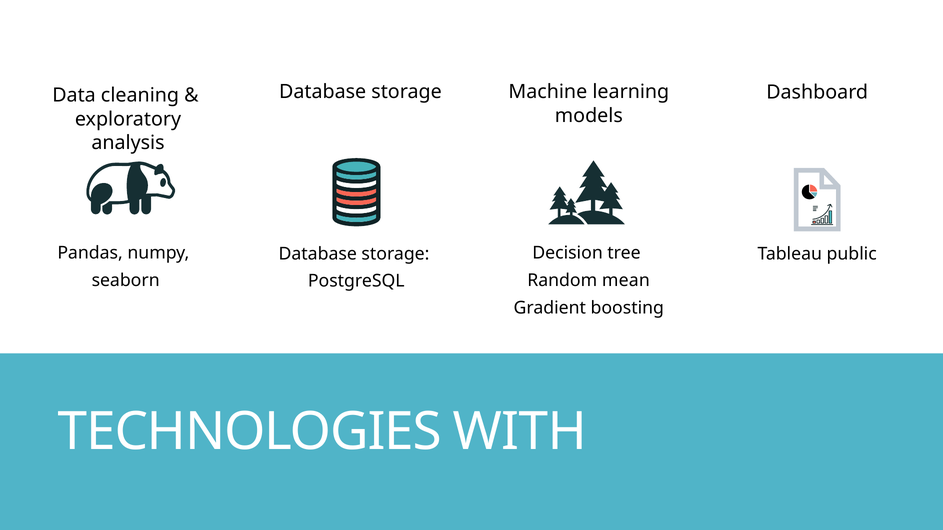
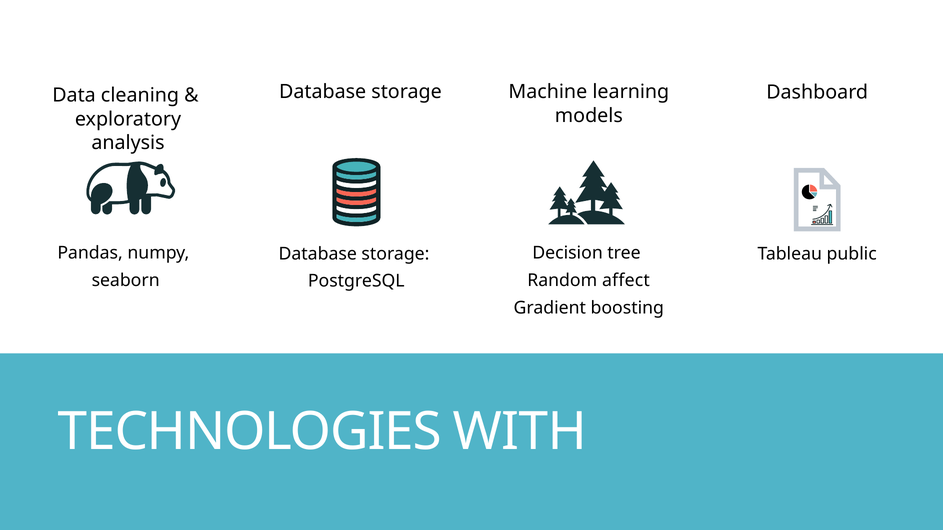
mean: mean -> affect
